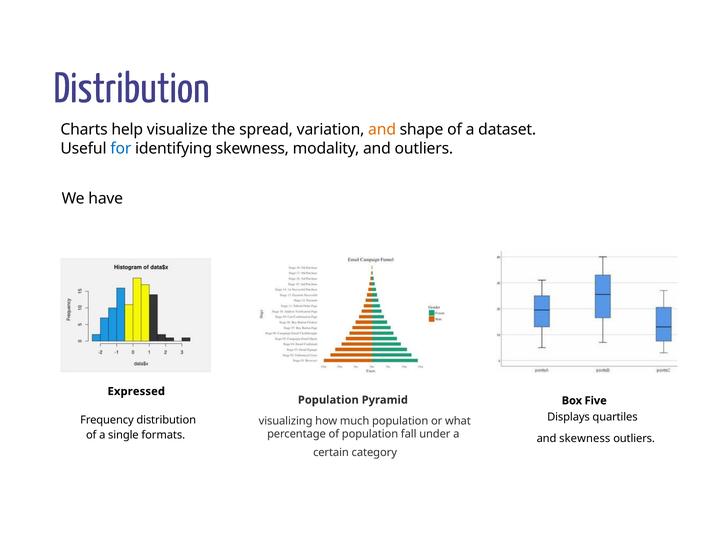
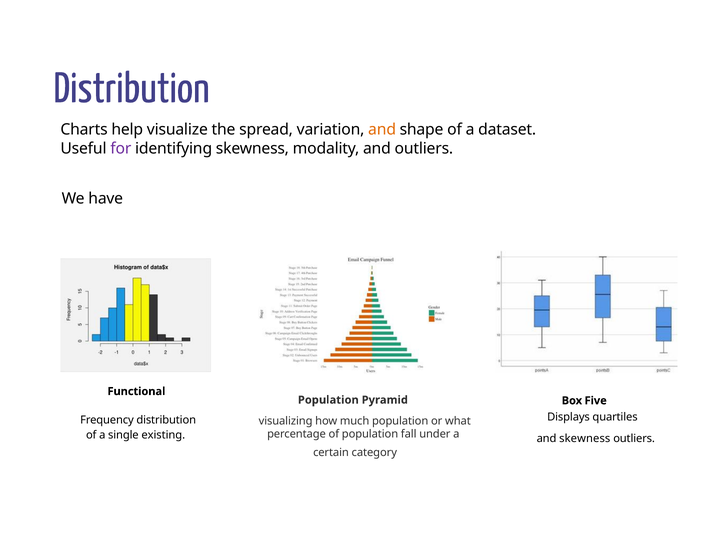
for colour: blue -> purple
Expressed: Expressed -> Functional
formats: formats -> existing
